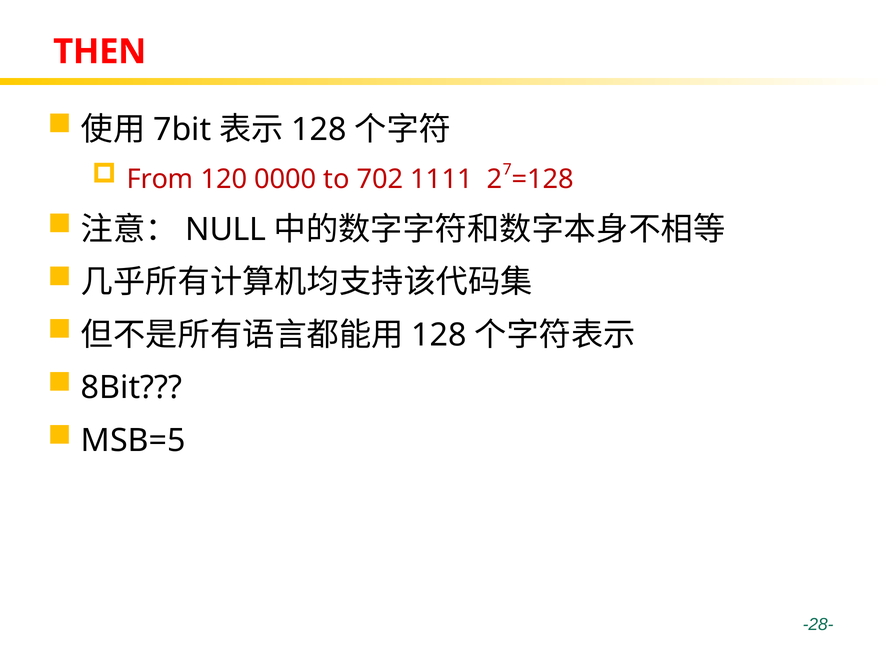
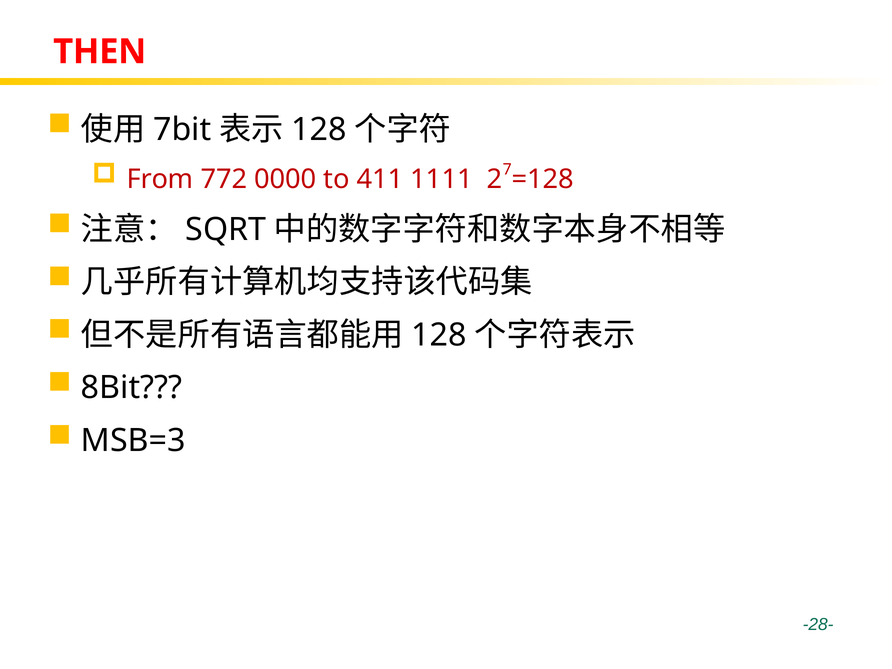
120: 120 -> 772
702: 702 -> 411
NULL: NULL -> SQRT
MSB=5: MSB=5 -> MSB=3
